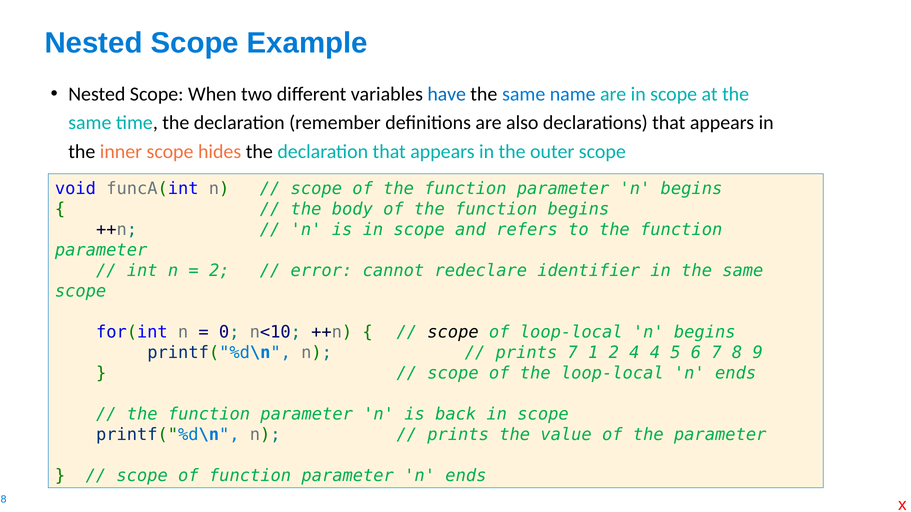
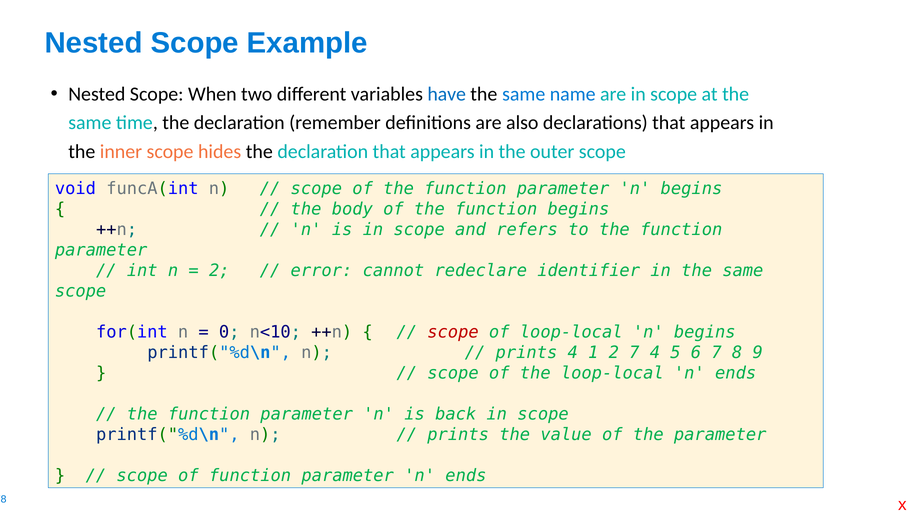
scope at (453, 332) colour: black -> red
prints 7: 7 -> 4
2 4: 4 -> 7
